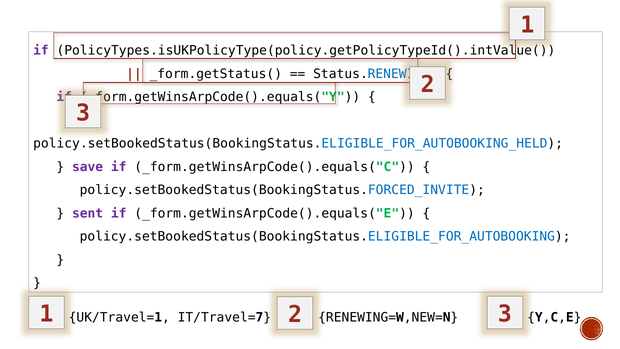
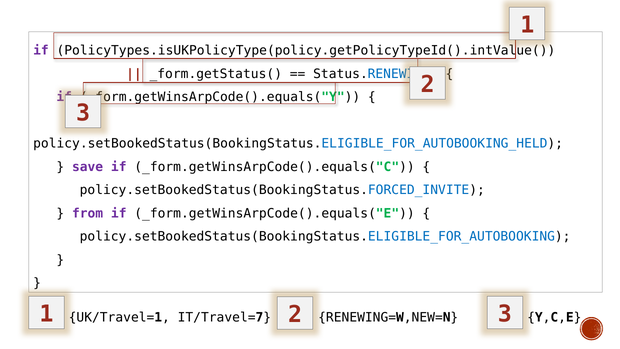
sent: sent -> from
